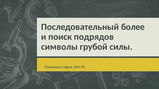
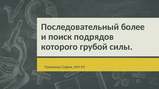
символы: символы -> которого
